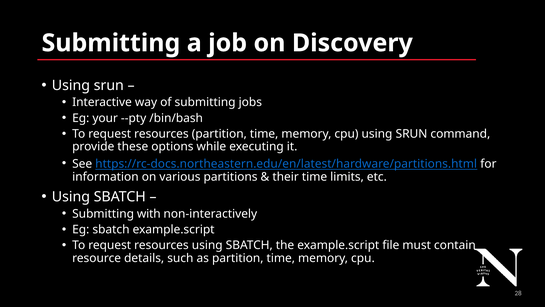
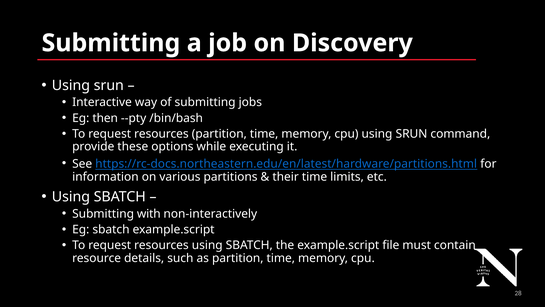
your: your -> then
